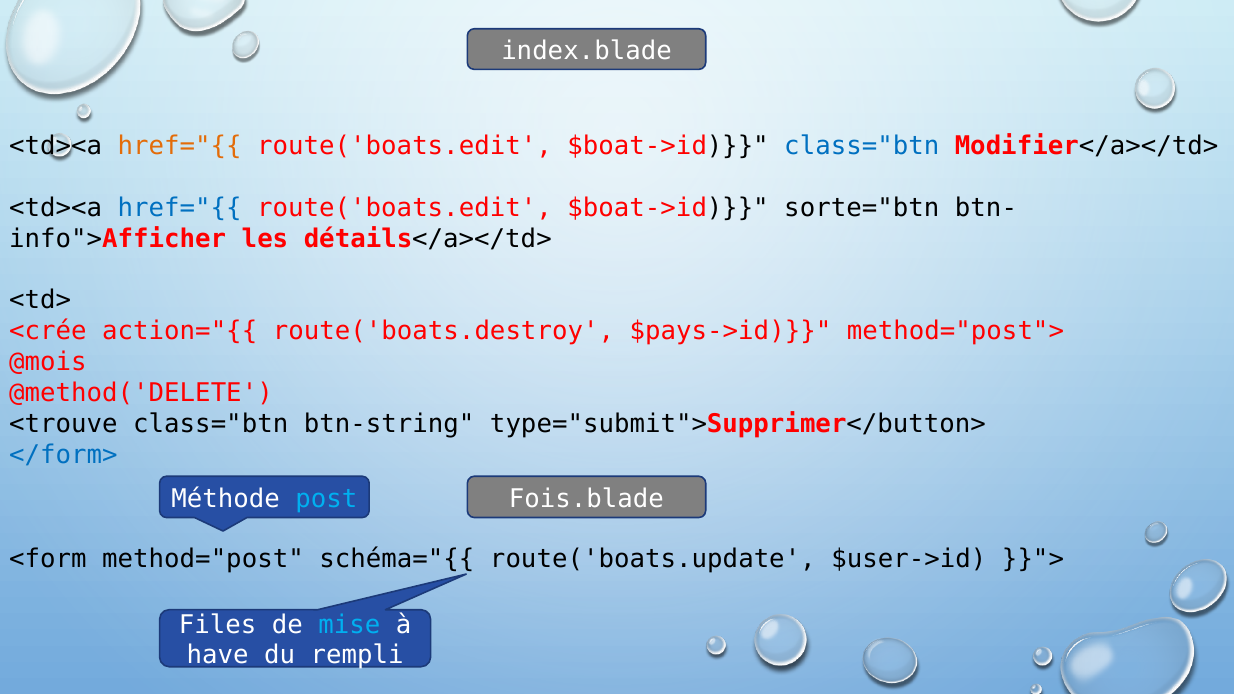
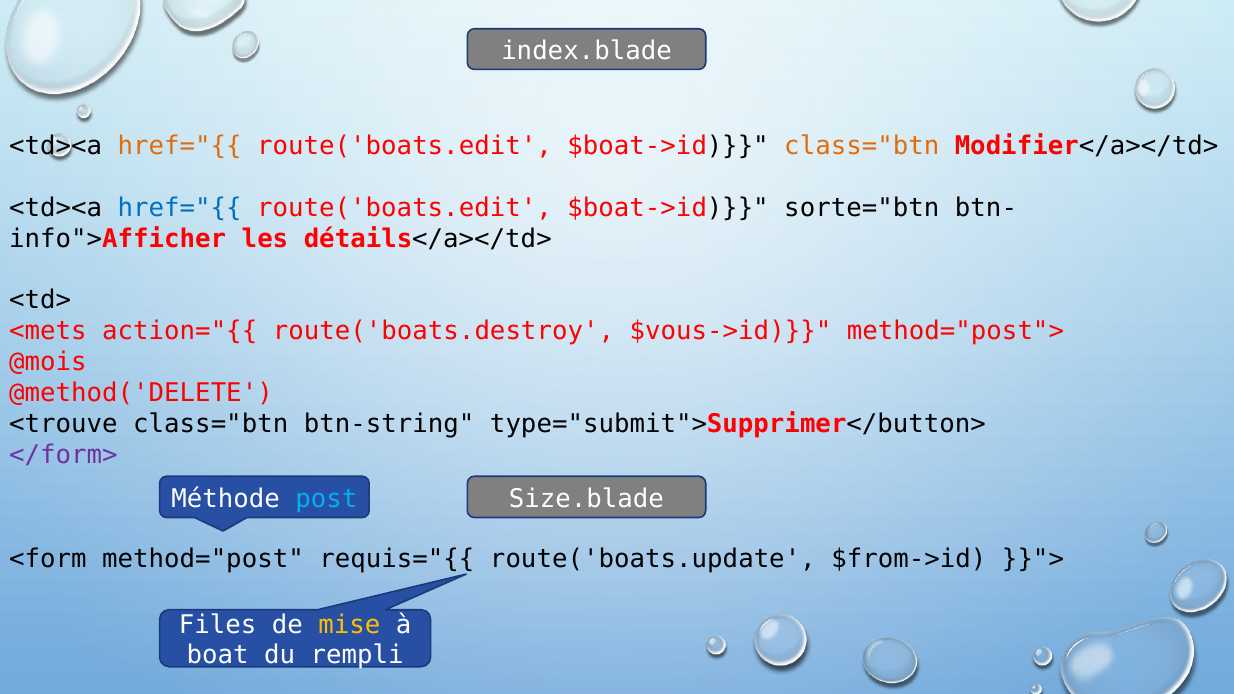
class="btn at (862, 146) colour: blue -> orange
<crée: <crée -> <mets
$pays->id: $pays->id -> $vous->id
</form> colour: blue -> purple
Fois.blade: Fois.blade -> Size.blade
schéma="{{: schéma="{{ -> requis="{{
$user->id: $user->id -> $from->id
mise colour: light blue -> yellow
have: have -> boat
